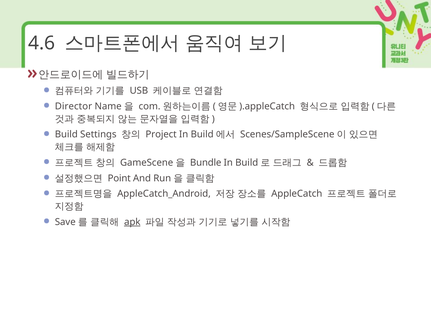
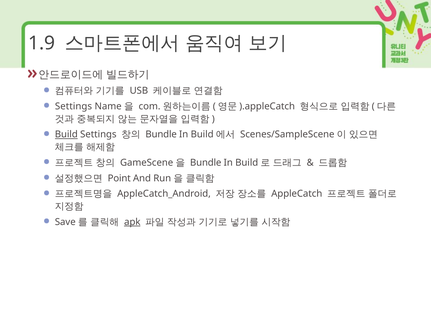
4.6: 4.6 -> 1.9
Director at (73, 106): Director -> Settings
Build underline: none -> present
Project at (161, 135): Project -> Bundle
